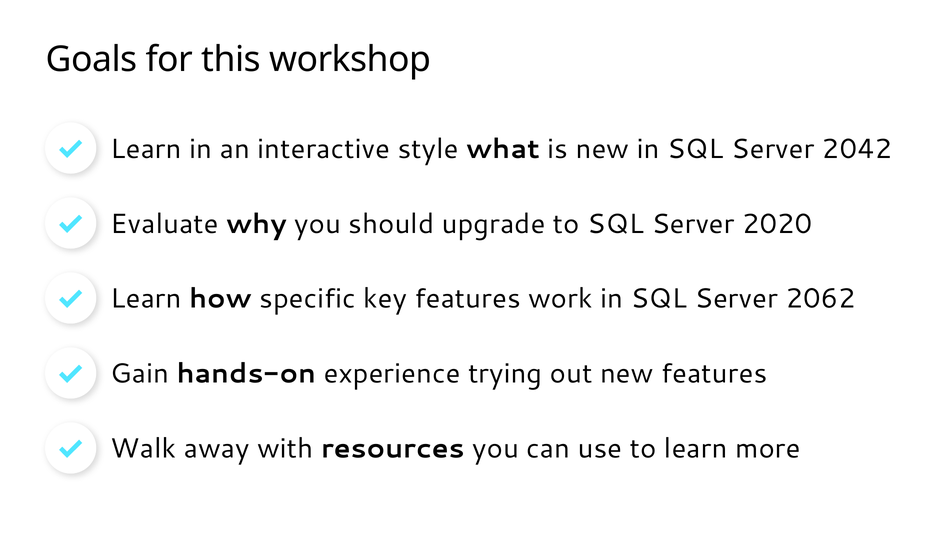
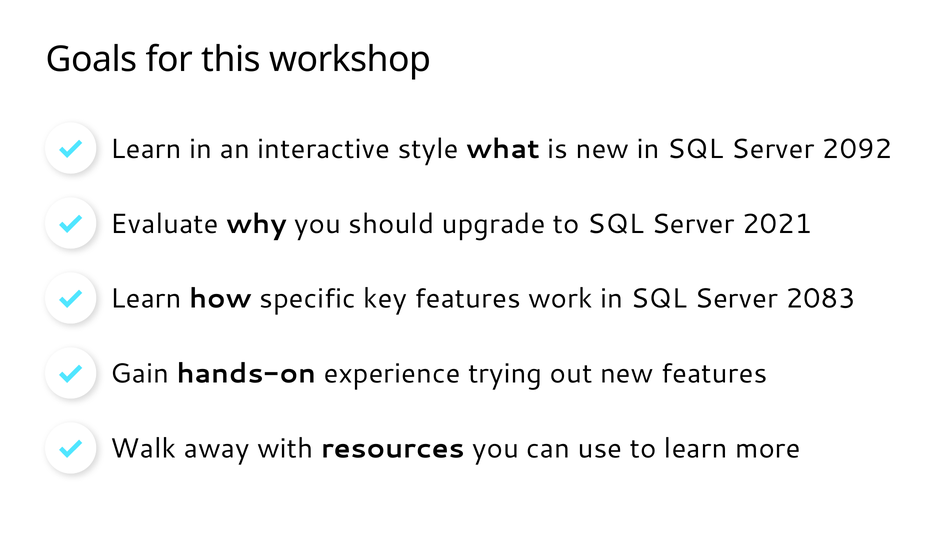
2042: 2042 -> 2092
2020: 2020 -> 2021
2062: 2062 -> 2083
